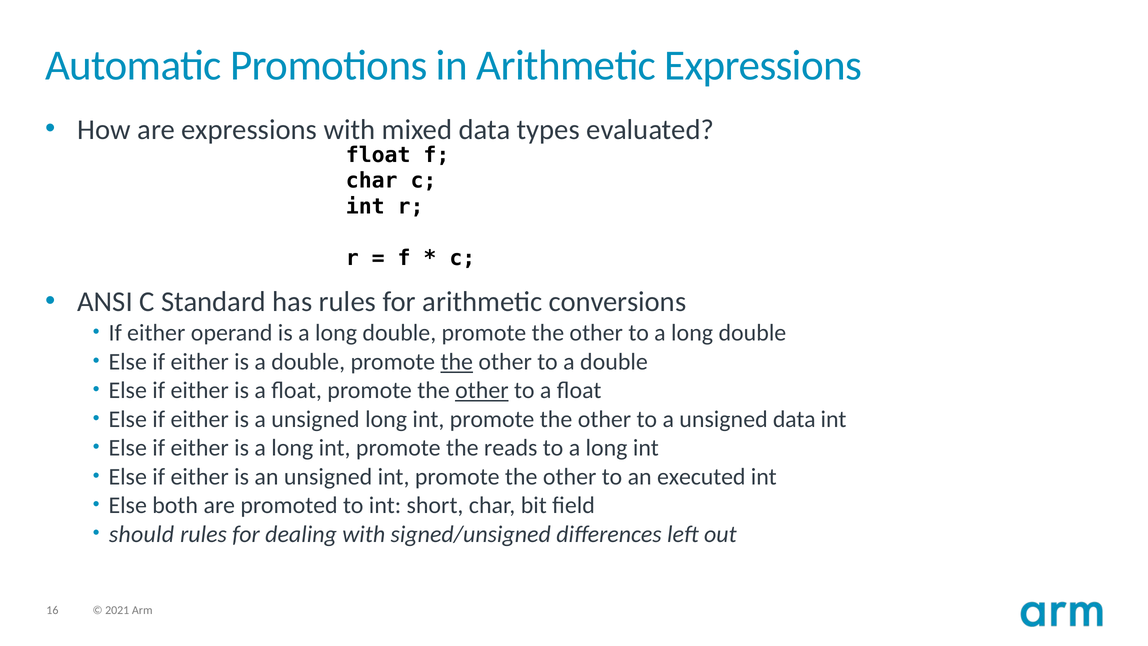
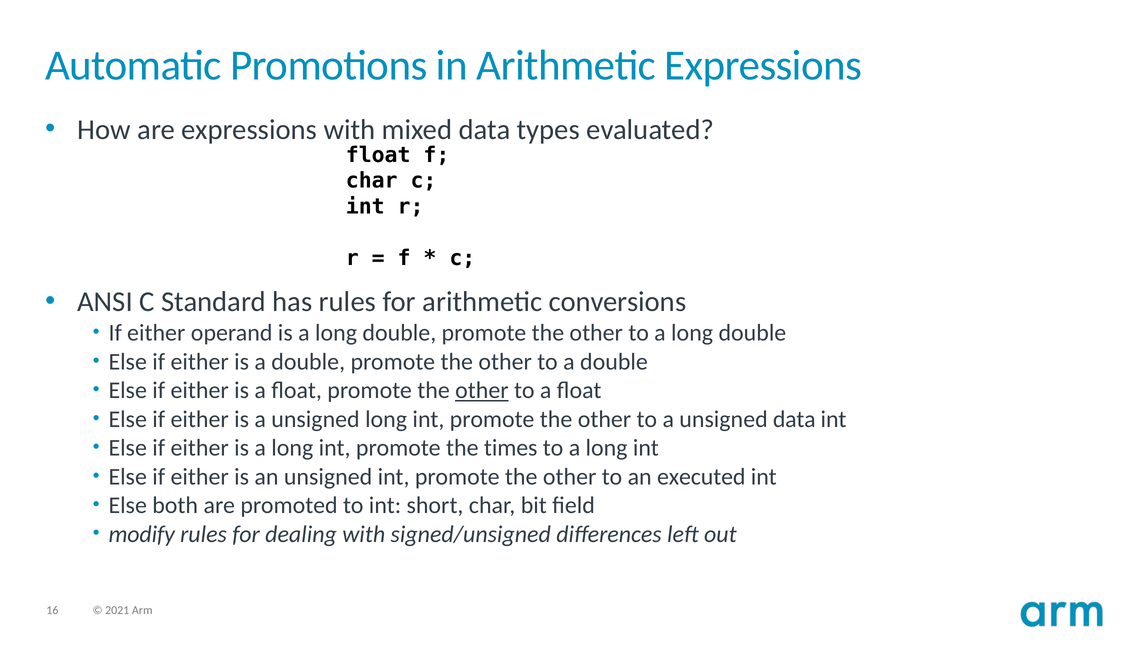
the at (457, 362) underline: present -> none
reads: reads -> times
should: should -> modify
